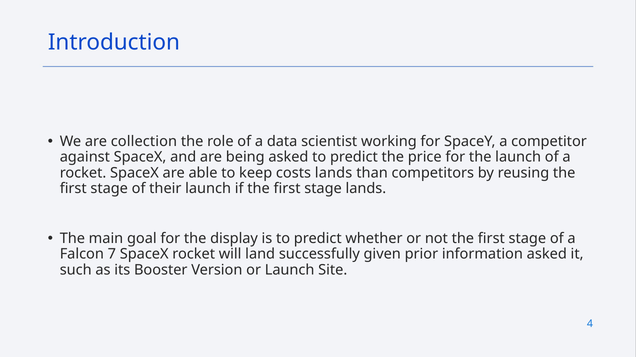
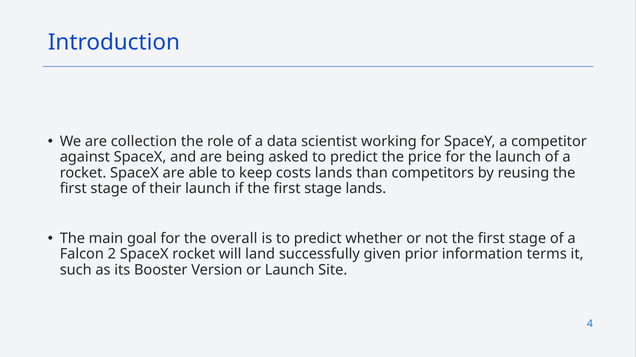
display: display -> overall
7: 7 -> 2
information asked: asked -> terms
